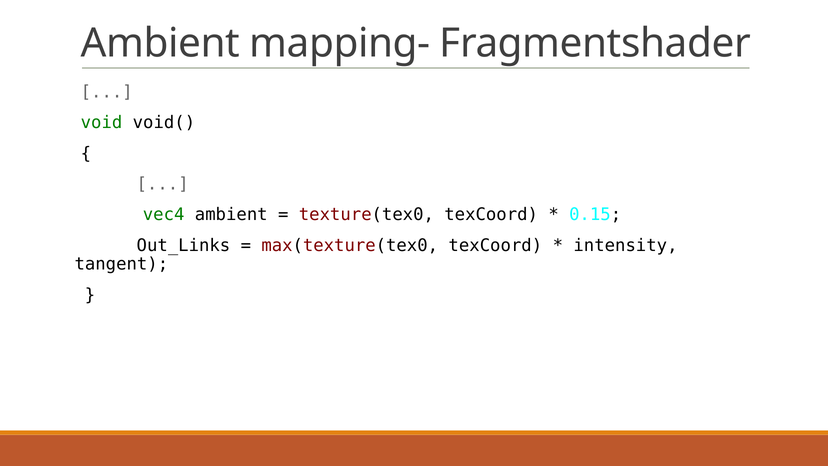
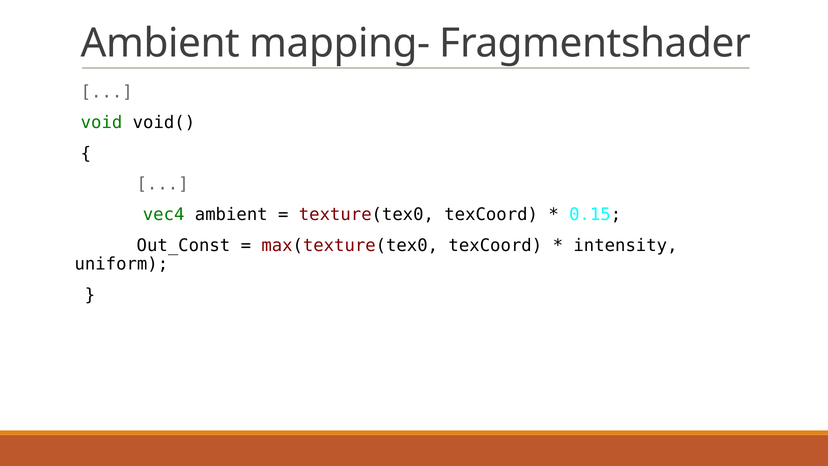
Out_Links: Out_Links -> Out_Const
tangent: tangent -> uniform
